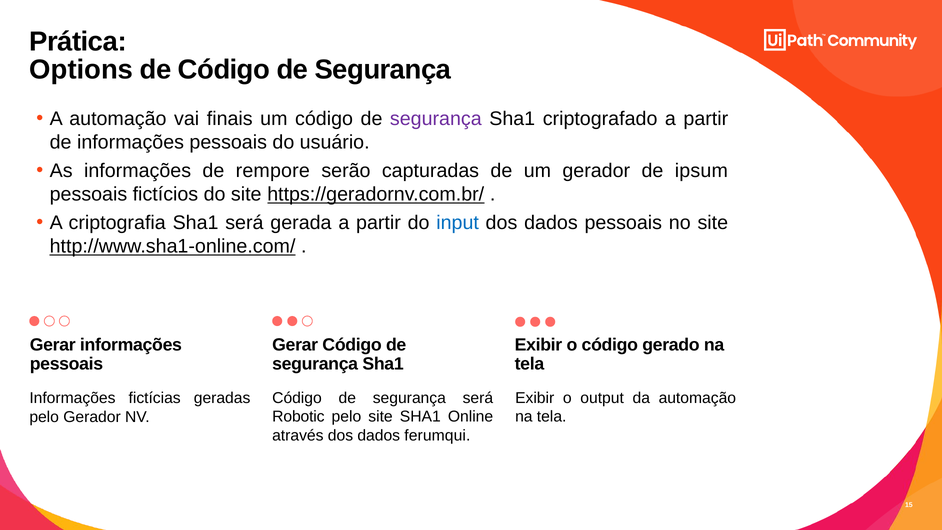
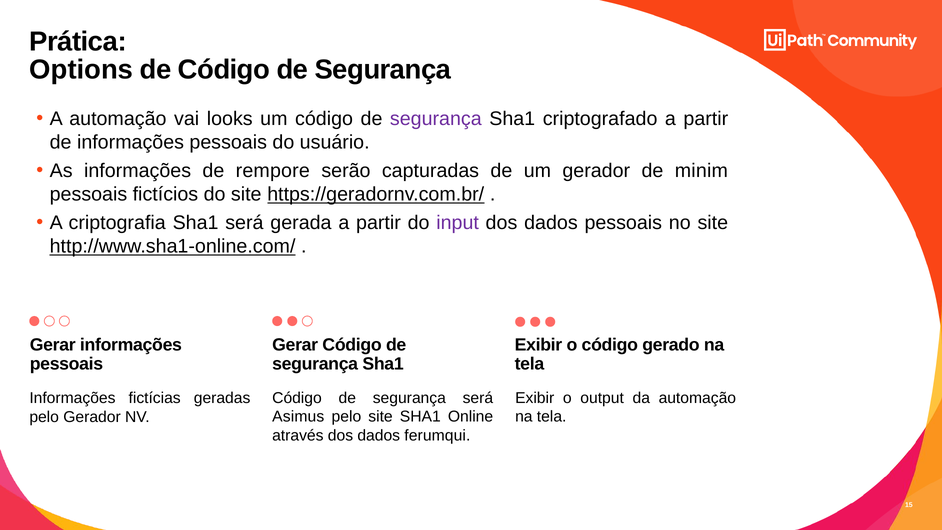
finais: finais -> looks
ipsum: ipsum -> minim
input colour: blue -> purple
Robotic: Robotic -> Asimus
